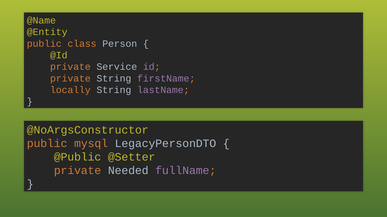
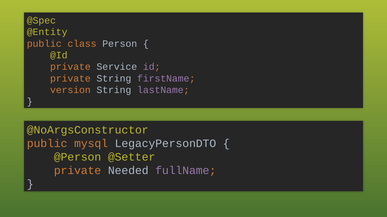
@Name: @Name -> @Spec
locally: locally -> version
@Public: @Public -> @Person
